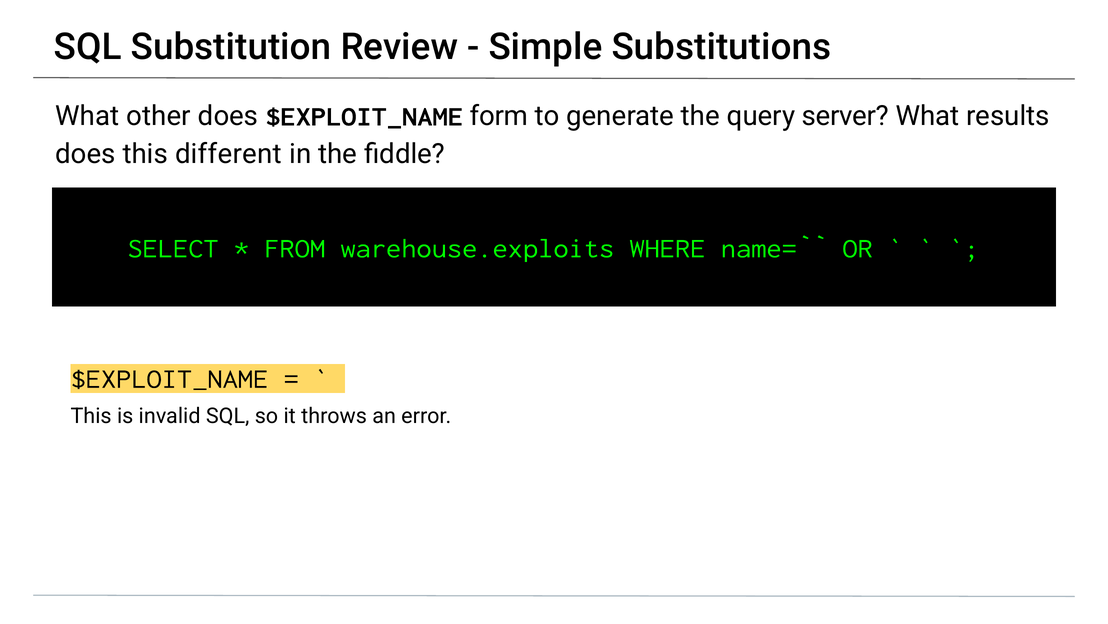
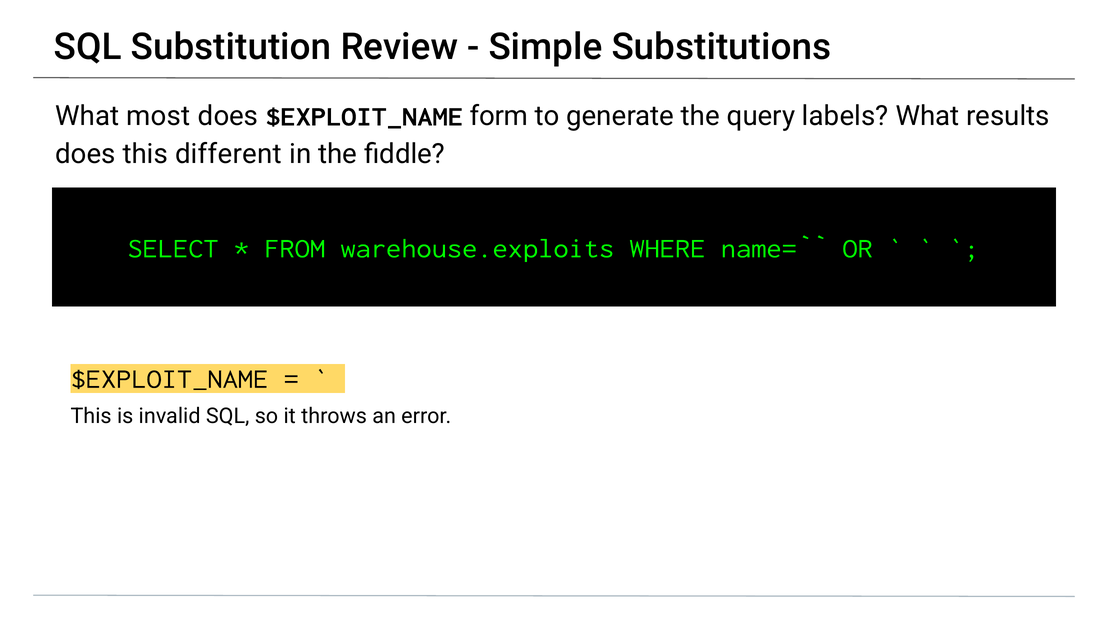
other: other -> most
server: server -> labels
